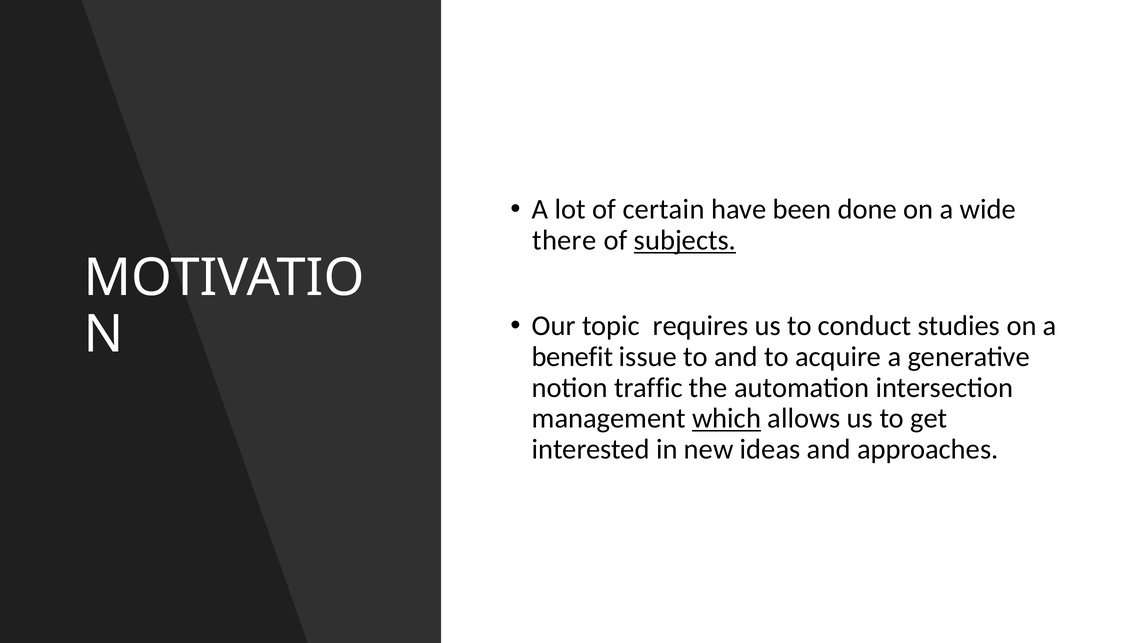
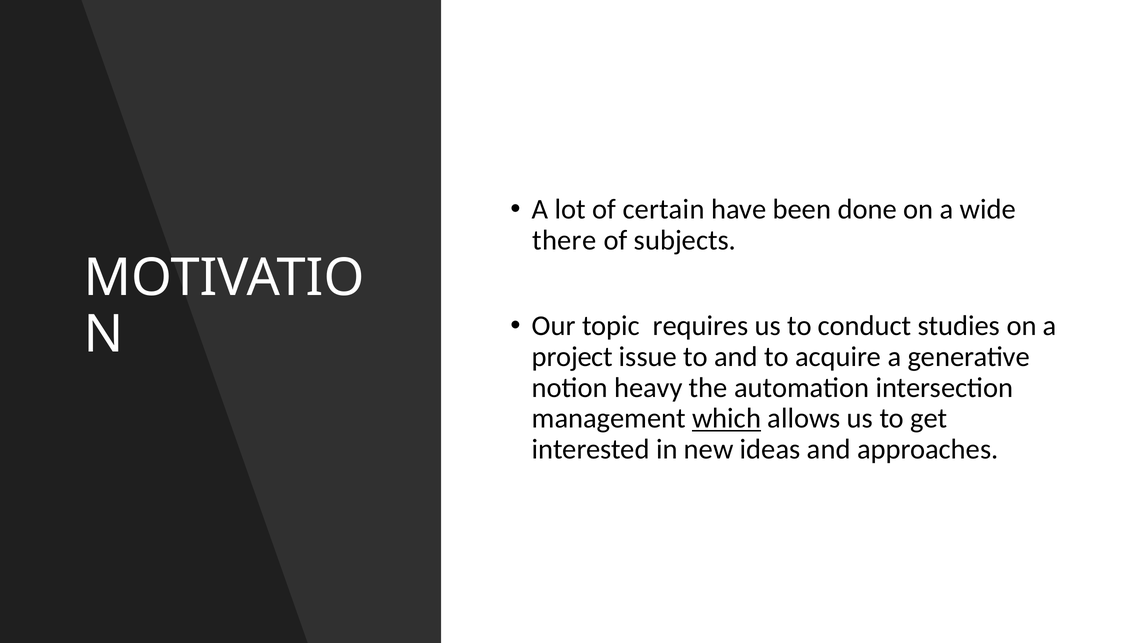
subjects underline: present -> none
benefit: benefit -> project
traffic: traffic -> heavy
